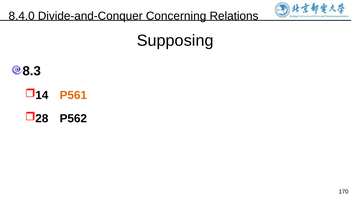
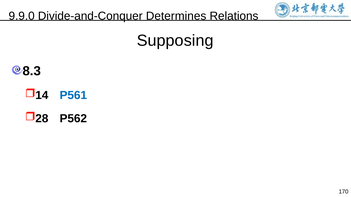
8.4.0: 8.4.0 -> 9.9.0
Concerning: Concerning -> Determines
P561 colour: orange -> blue
